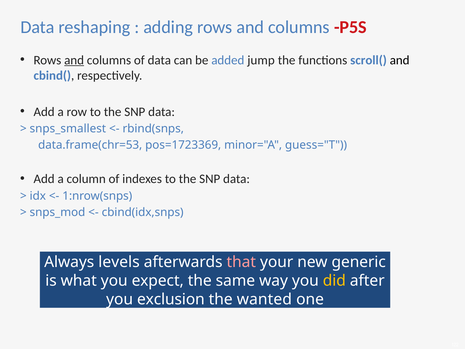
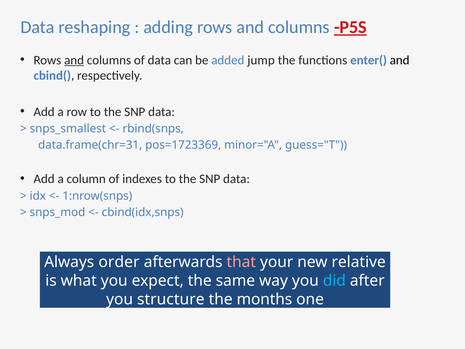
P5S underline: none -> present
scroll(: scroll( -> enter(
data.frame(chr=53: data.frame(chr=53 -> data.frame(chr=31
levels: levels -> order
generic: generic -> relative
did colour: yellow -> light blue
exclusion: exclusion -> structure
wanted: wanted -> months
